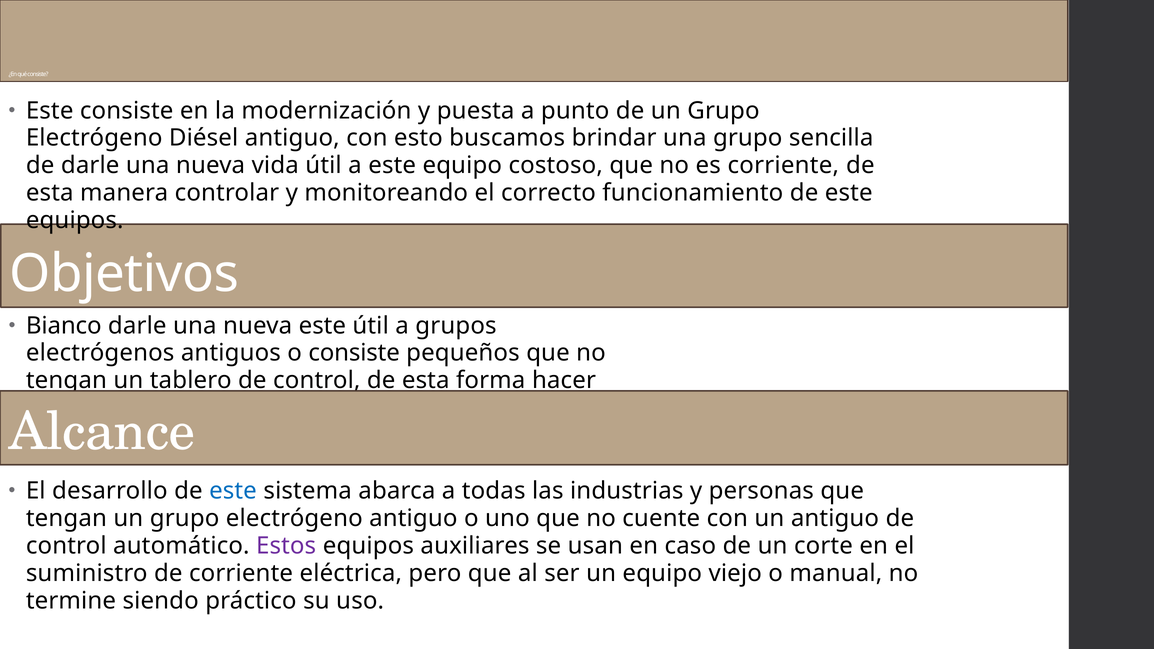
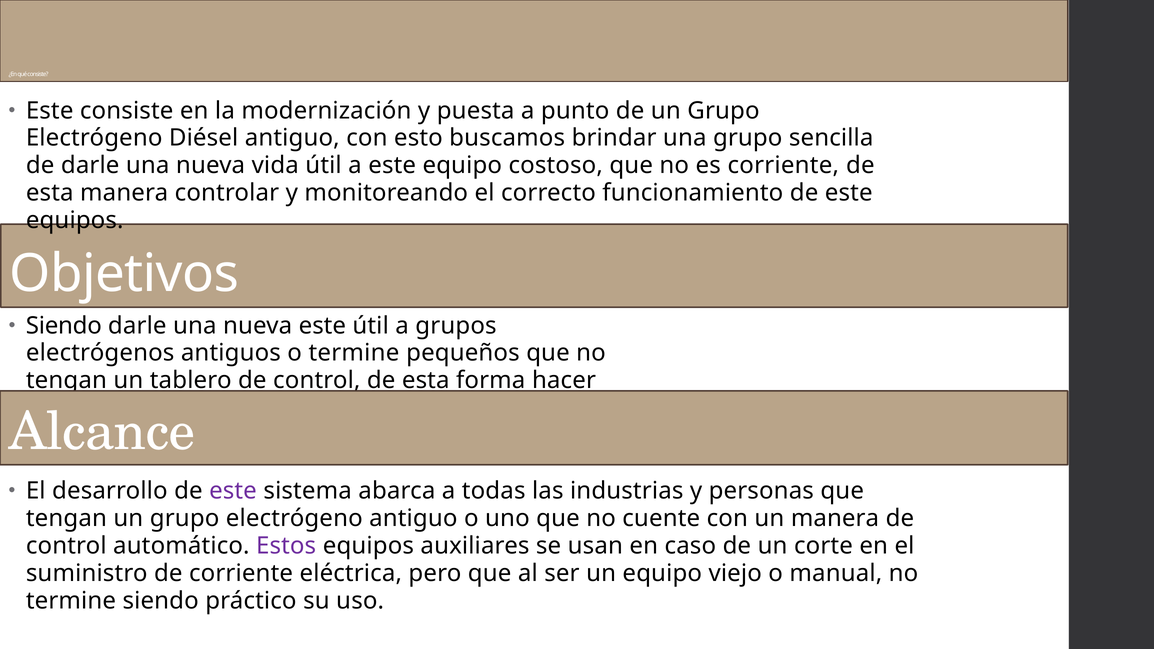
Bianco at (64, 326): Bianco -> Siendo
o consiste: consiste -> termine
este at (233, 491) colour: blue -> purple
un antiguo: antiguo -> manera
